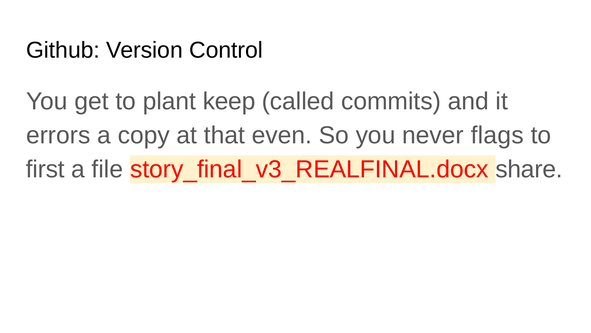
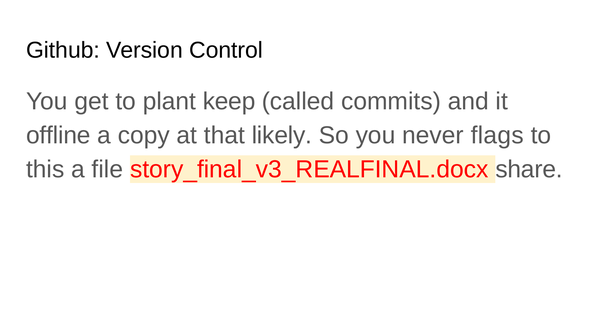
errors: errors -> offline
even: even -> likely
first: first -> this
